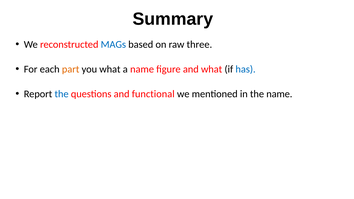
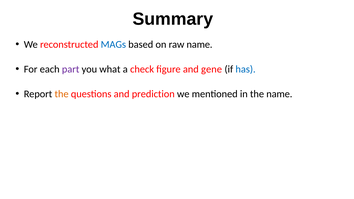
raw three: three -> name
part colour: orange -> purple
a name: name -> check
and what: what -> gene
the at (62, 94) colour: blue -> orange
functional: functional -> prediction
